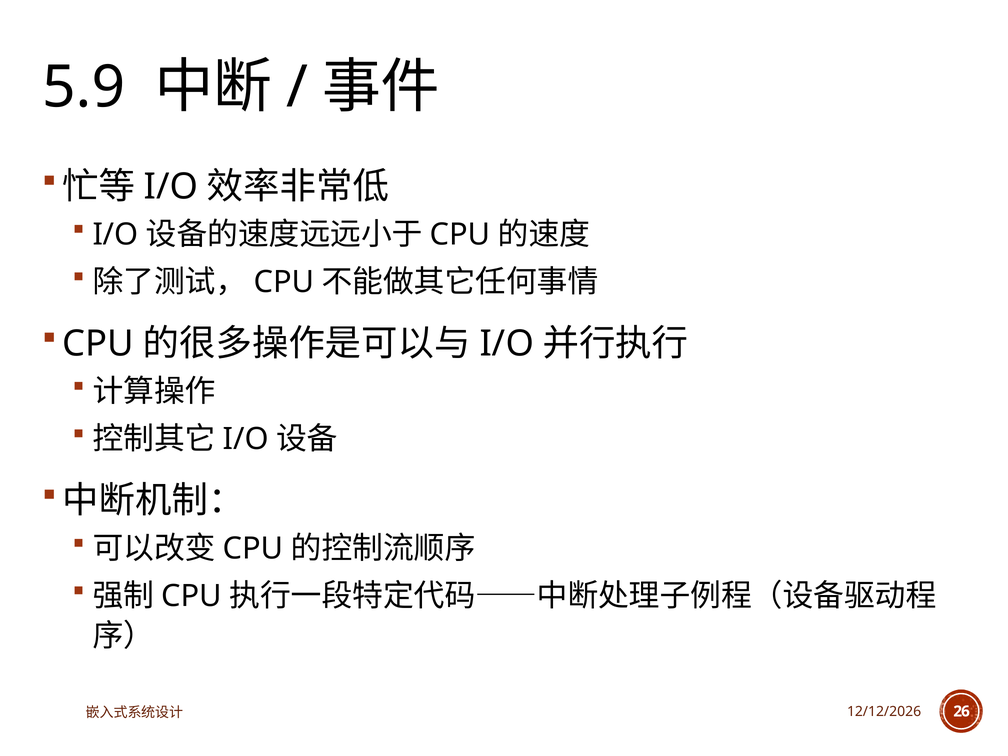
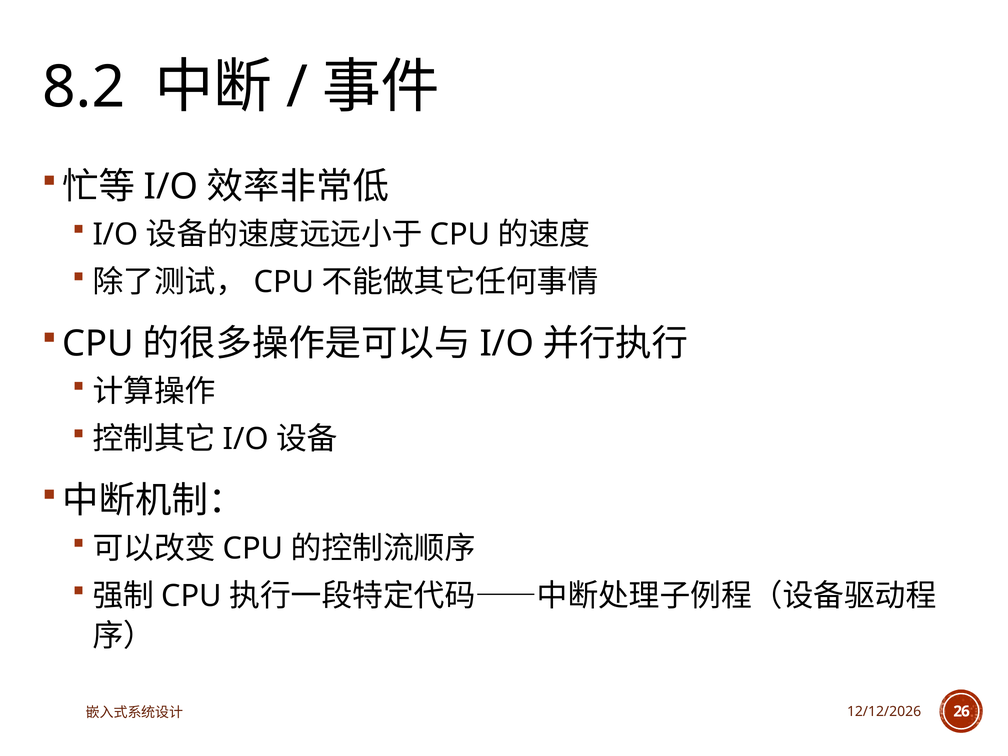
5.9: 5.9 -> 8.2
